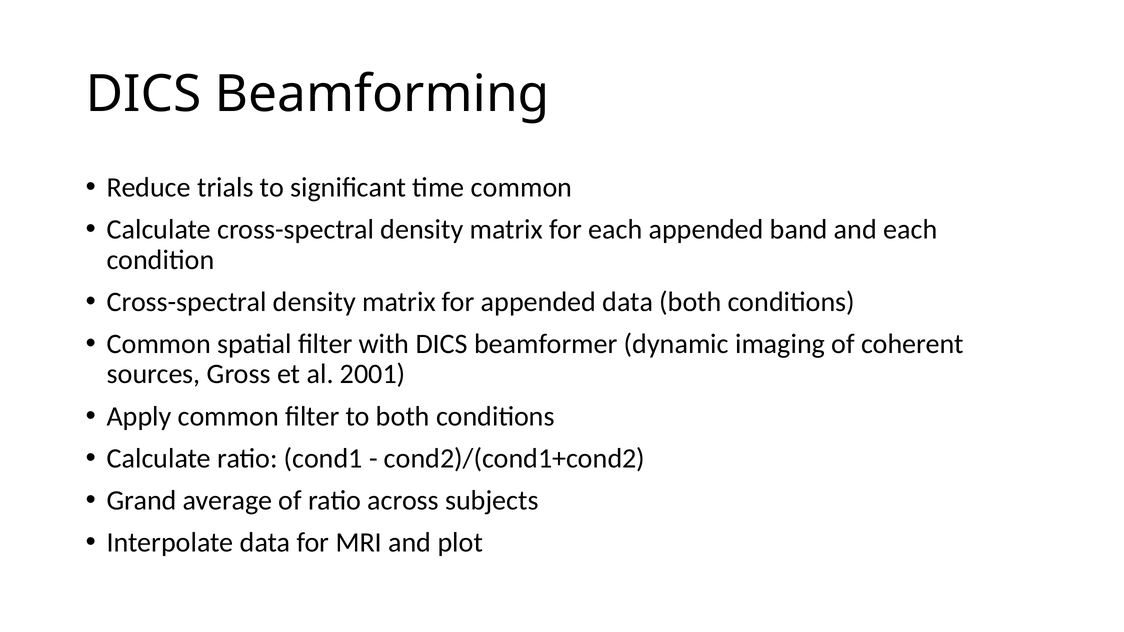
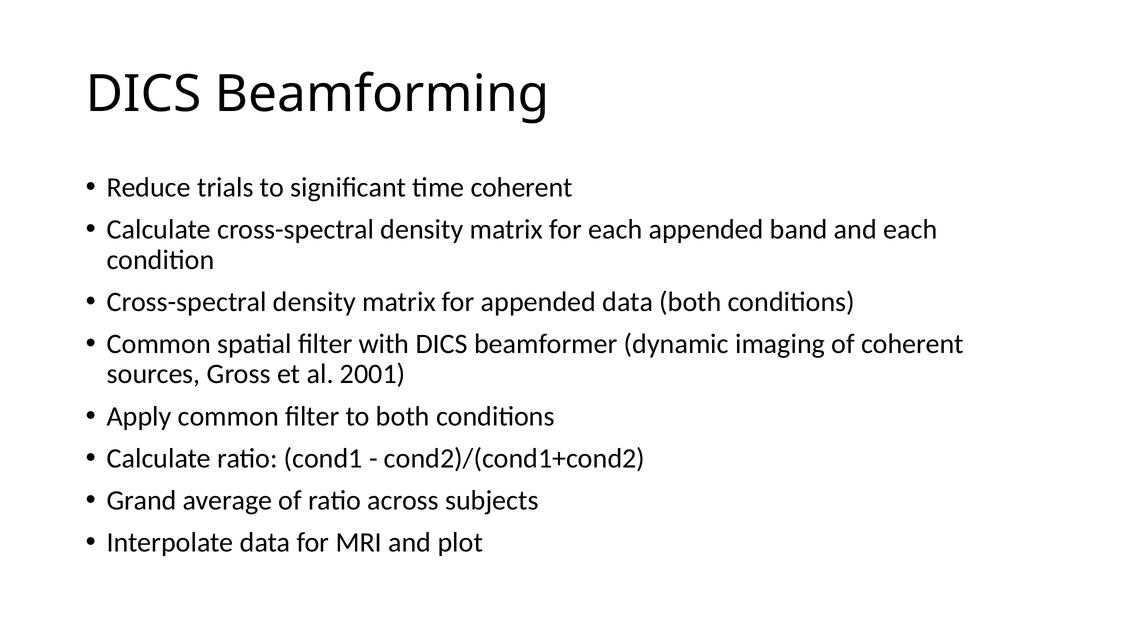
time common: common -> coherent
